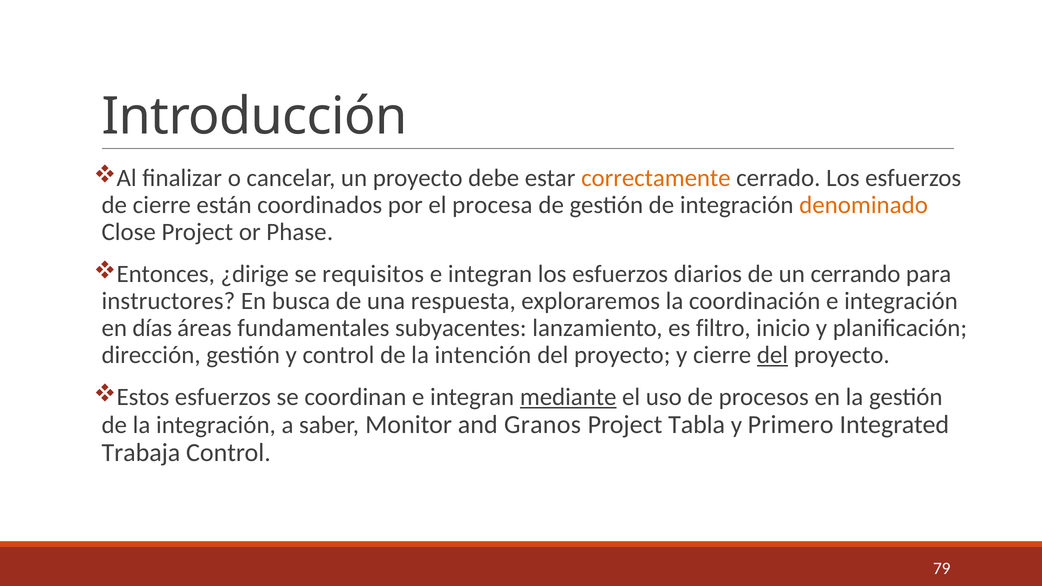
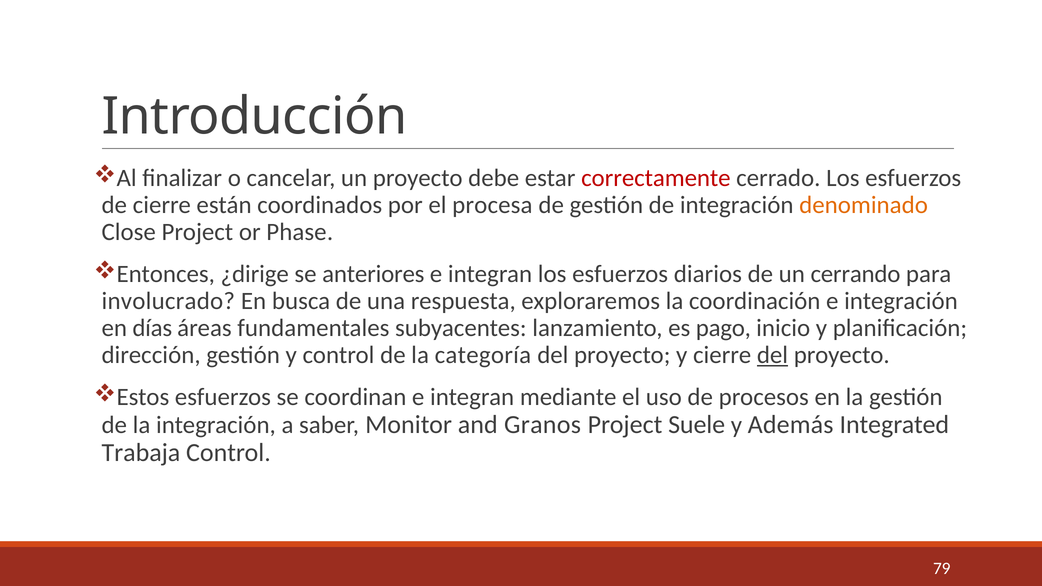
correctamente colour: orange -> red
requisitos: requisitos -> anteriores
instructores: instructores -> involucrado
filtro: filtro -> pago
intención: intención -> categoría
mediante underline: present -> none
Tabla: Tabla -> Suele
Primero: Primero -> Además
